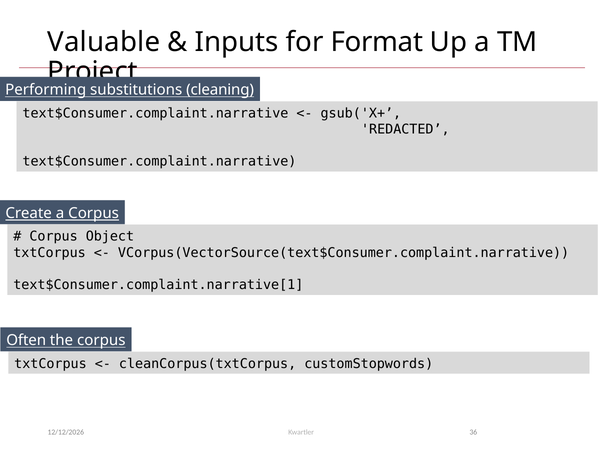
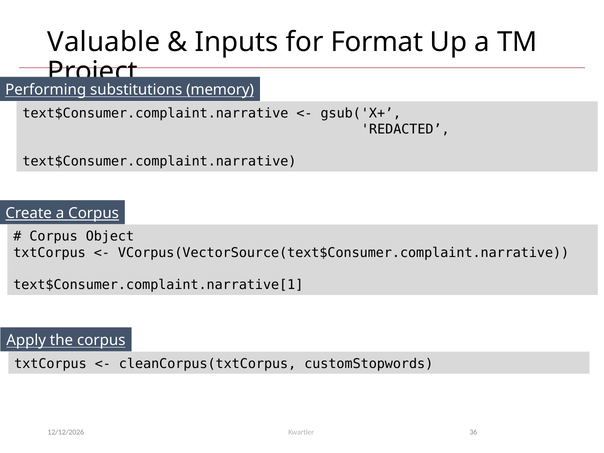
cleaning: cleaning -> memory
Often: Often -> Apply
